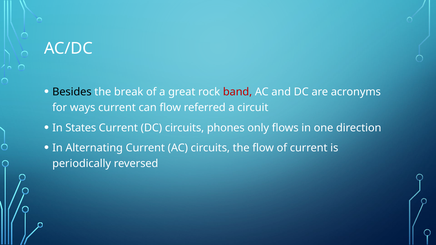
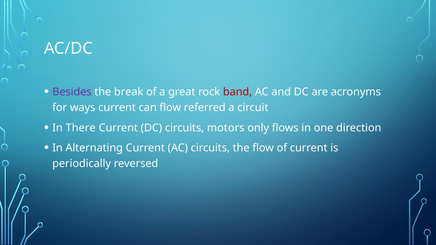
Besides colour: black -> purple
States: States -> There
phones: phones -> motors
